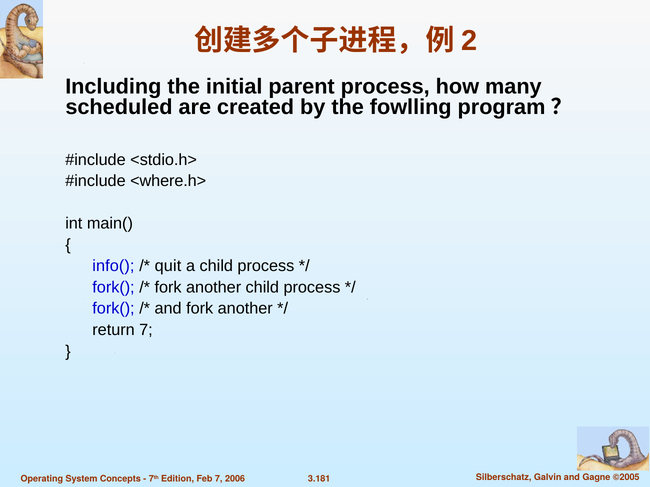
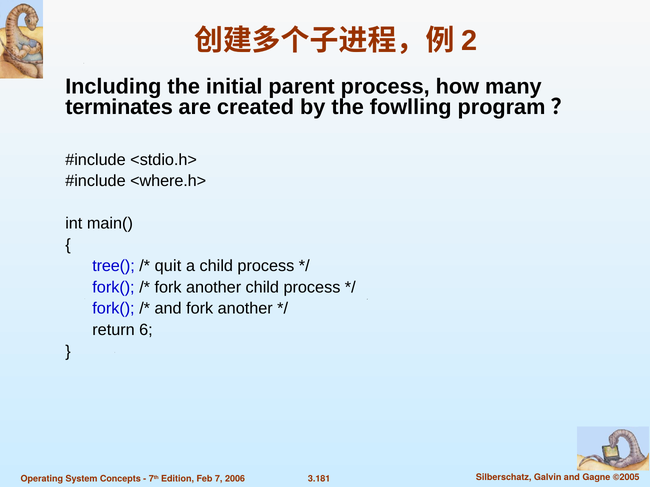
scheduled: scheduled -> terminates
info(: info( -> tree(
return 7: 7 -> 6
